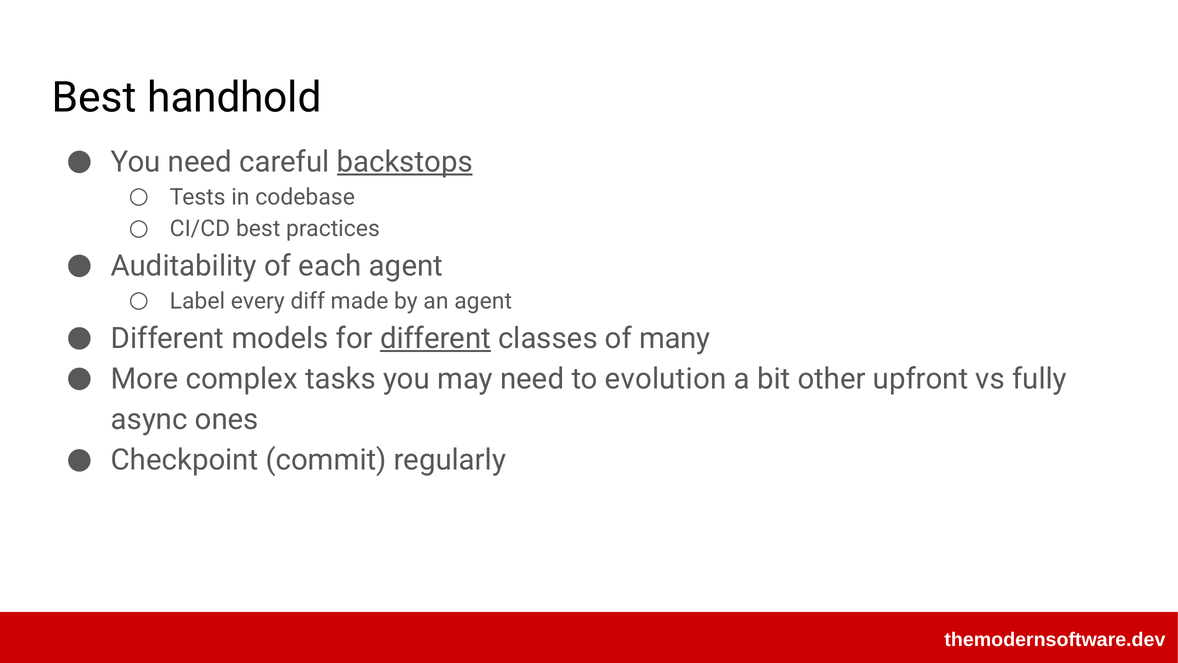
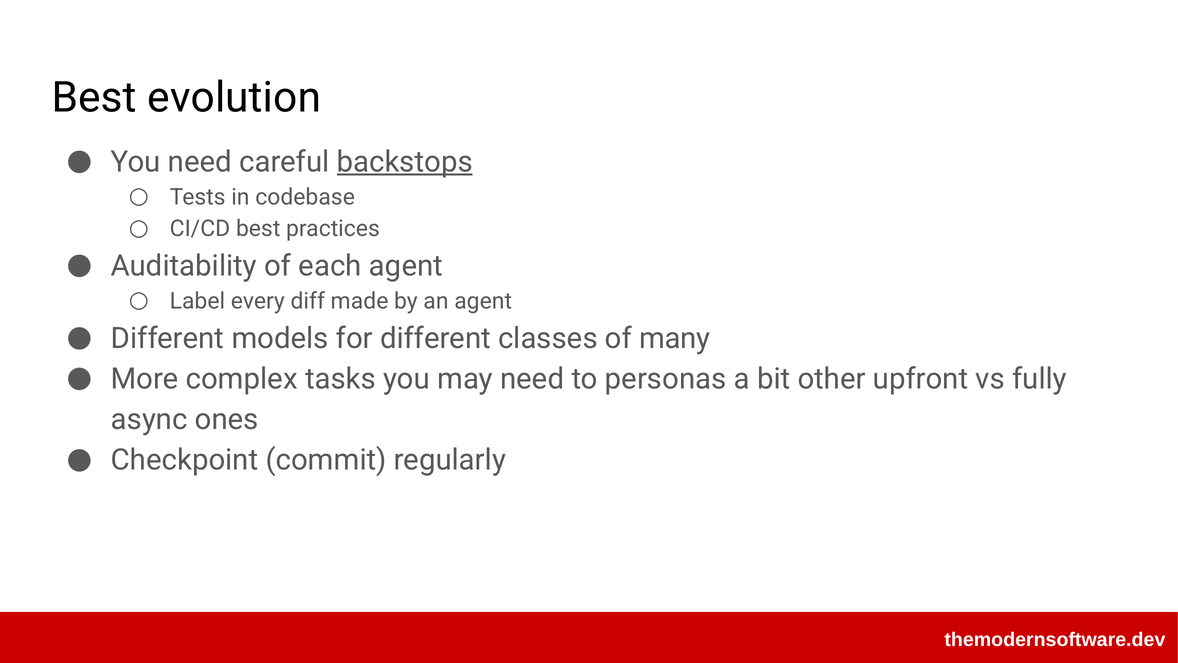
handhold: handhold -> evolution
different at (435, 338) underline: present -> none
evolution: evolution -> personas
